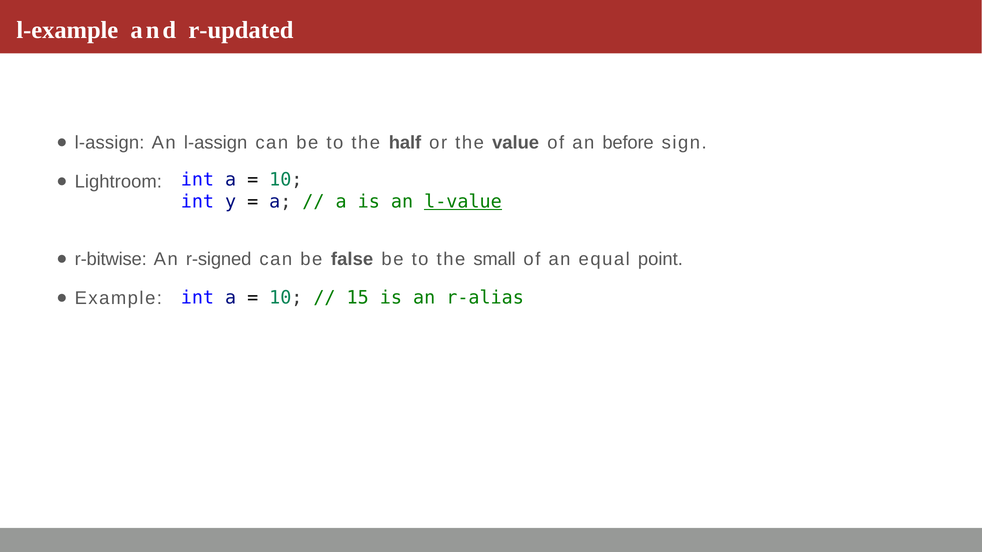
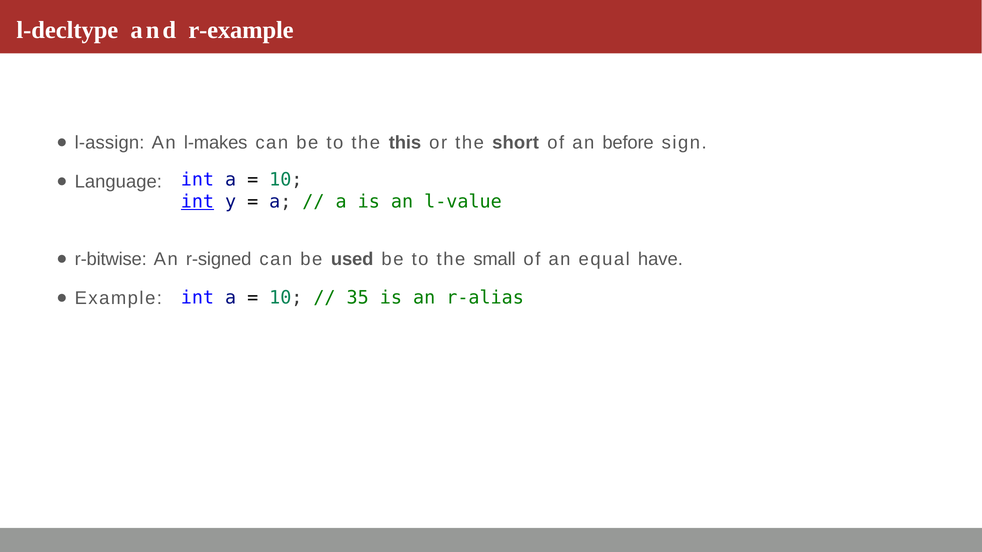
l-example: l-example -> l-decltype
r-updated: r-updated -> r-example
An l-assign: l-assign -> l-makes
half: half -> this
value: value -> short
Lightroom: Lightroom -> Language
int at (197, 202) underline: none -> present
l-value underline: present -> none
false: false -> used
point: point -> have
15: 15 -> 35
